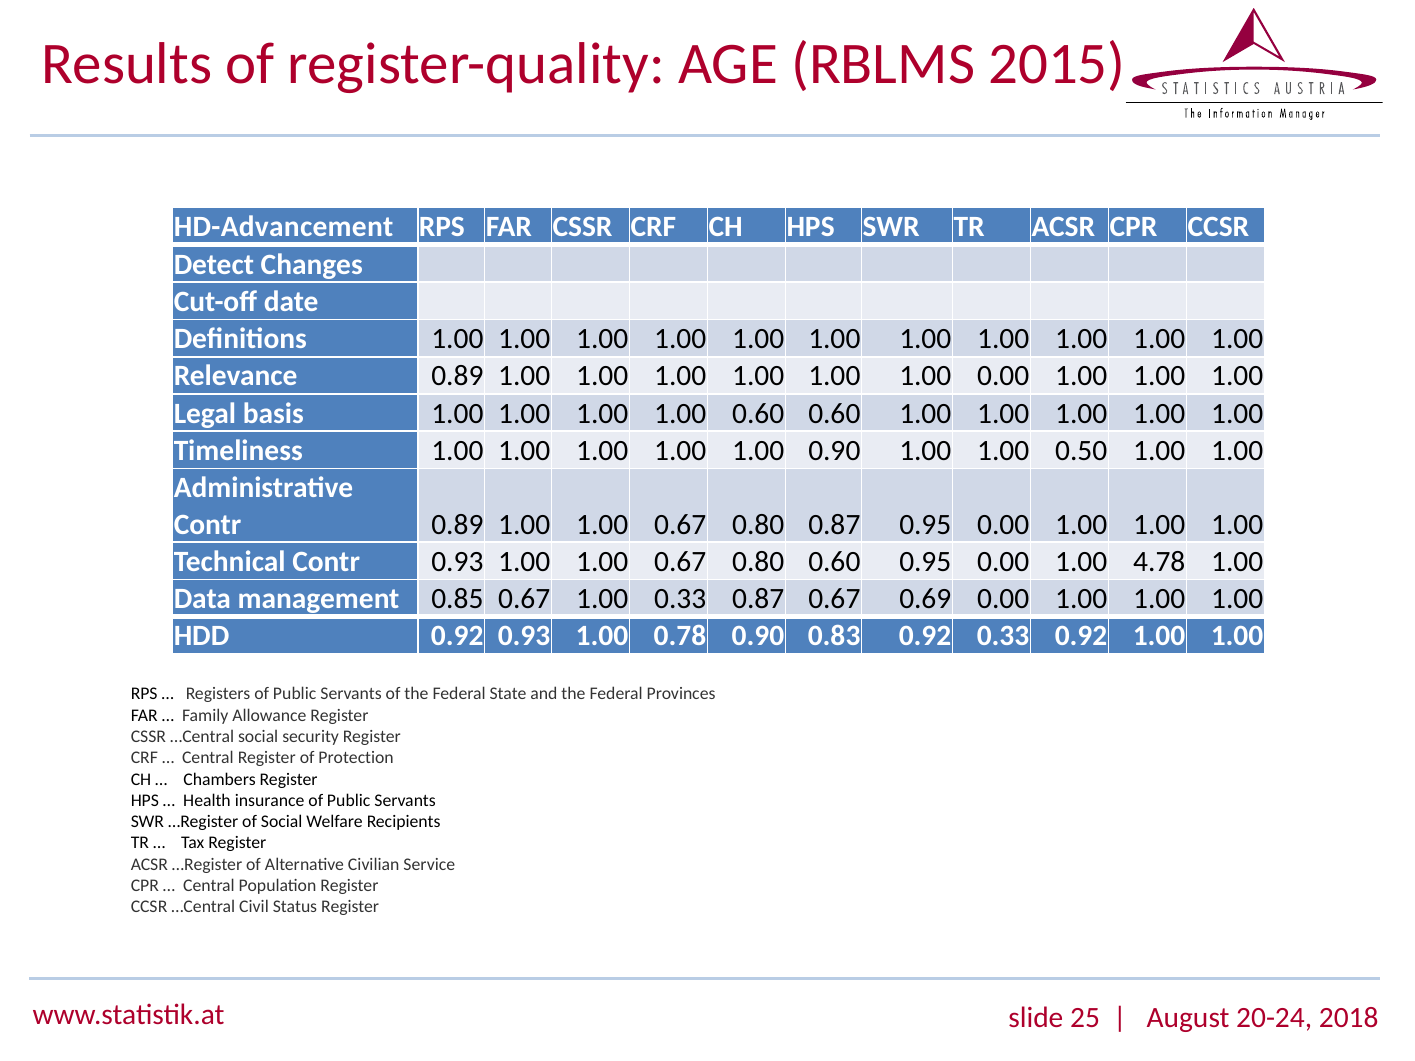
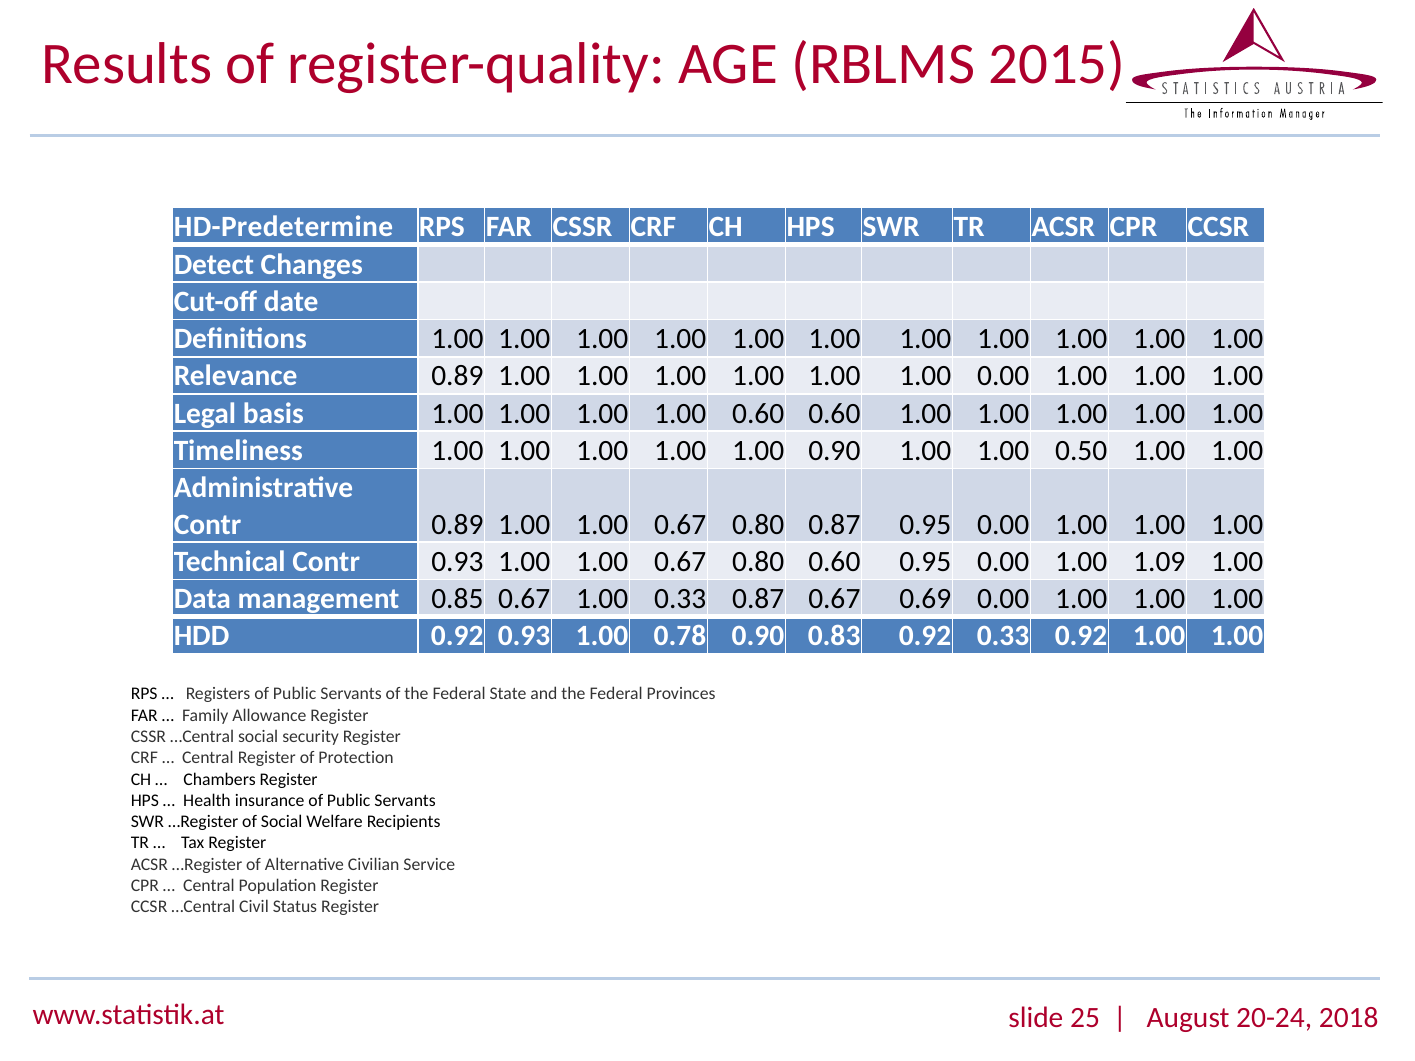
HD-Advancement: HD-Advancement -> HD-Predetermine
4.78: 4.78 -> 1.09
